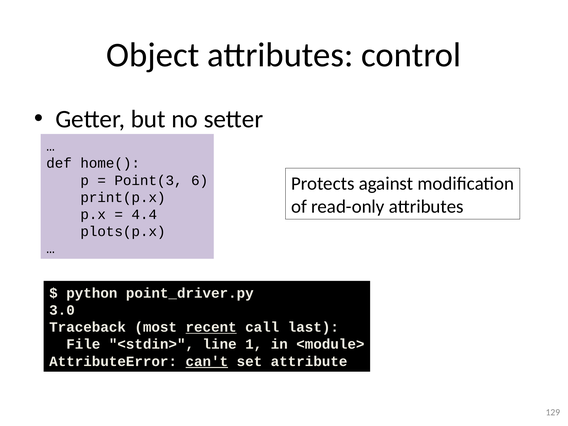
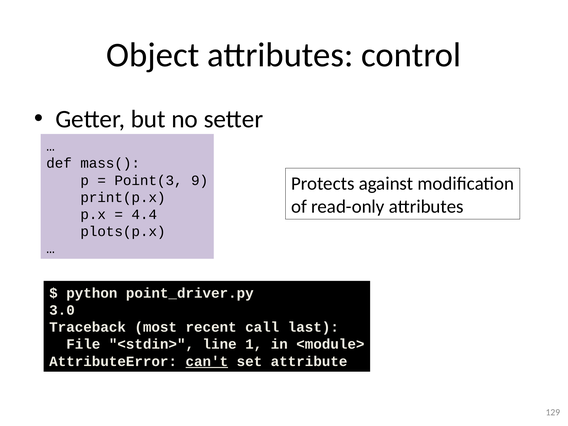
home(: home( -> mass(
6: 6 -> 9
recent underline: present -> none
